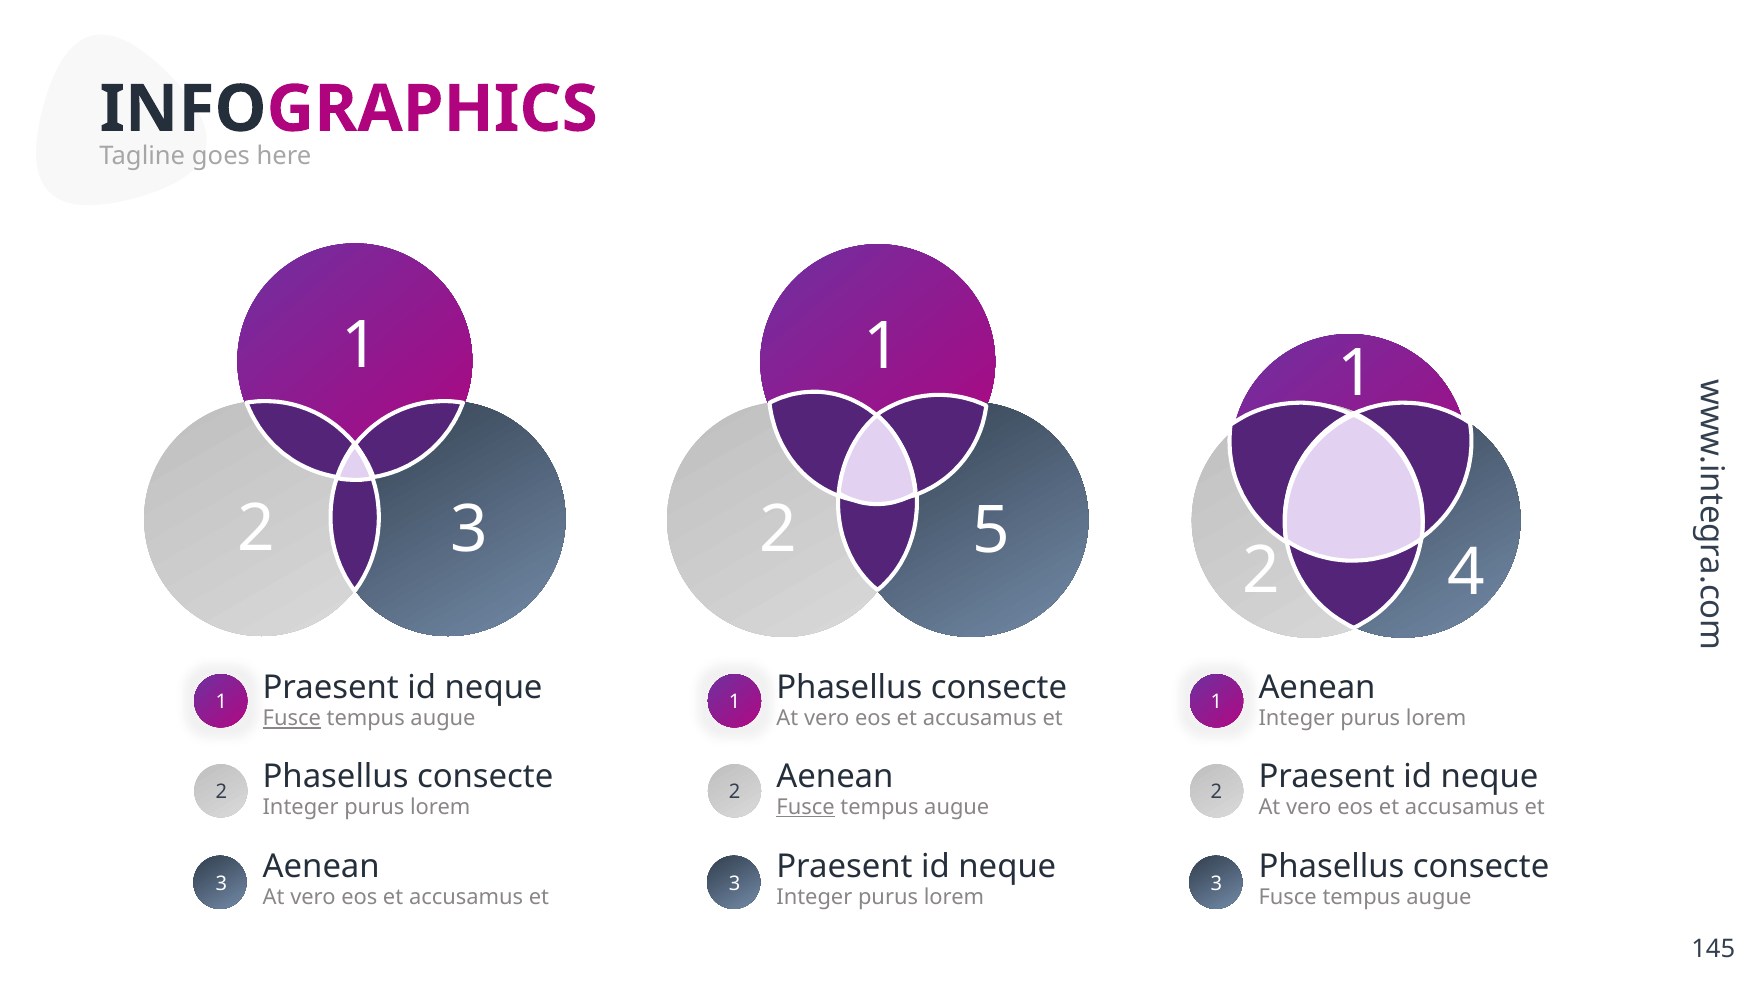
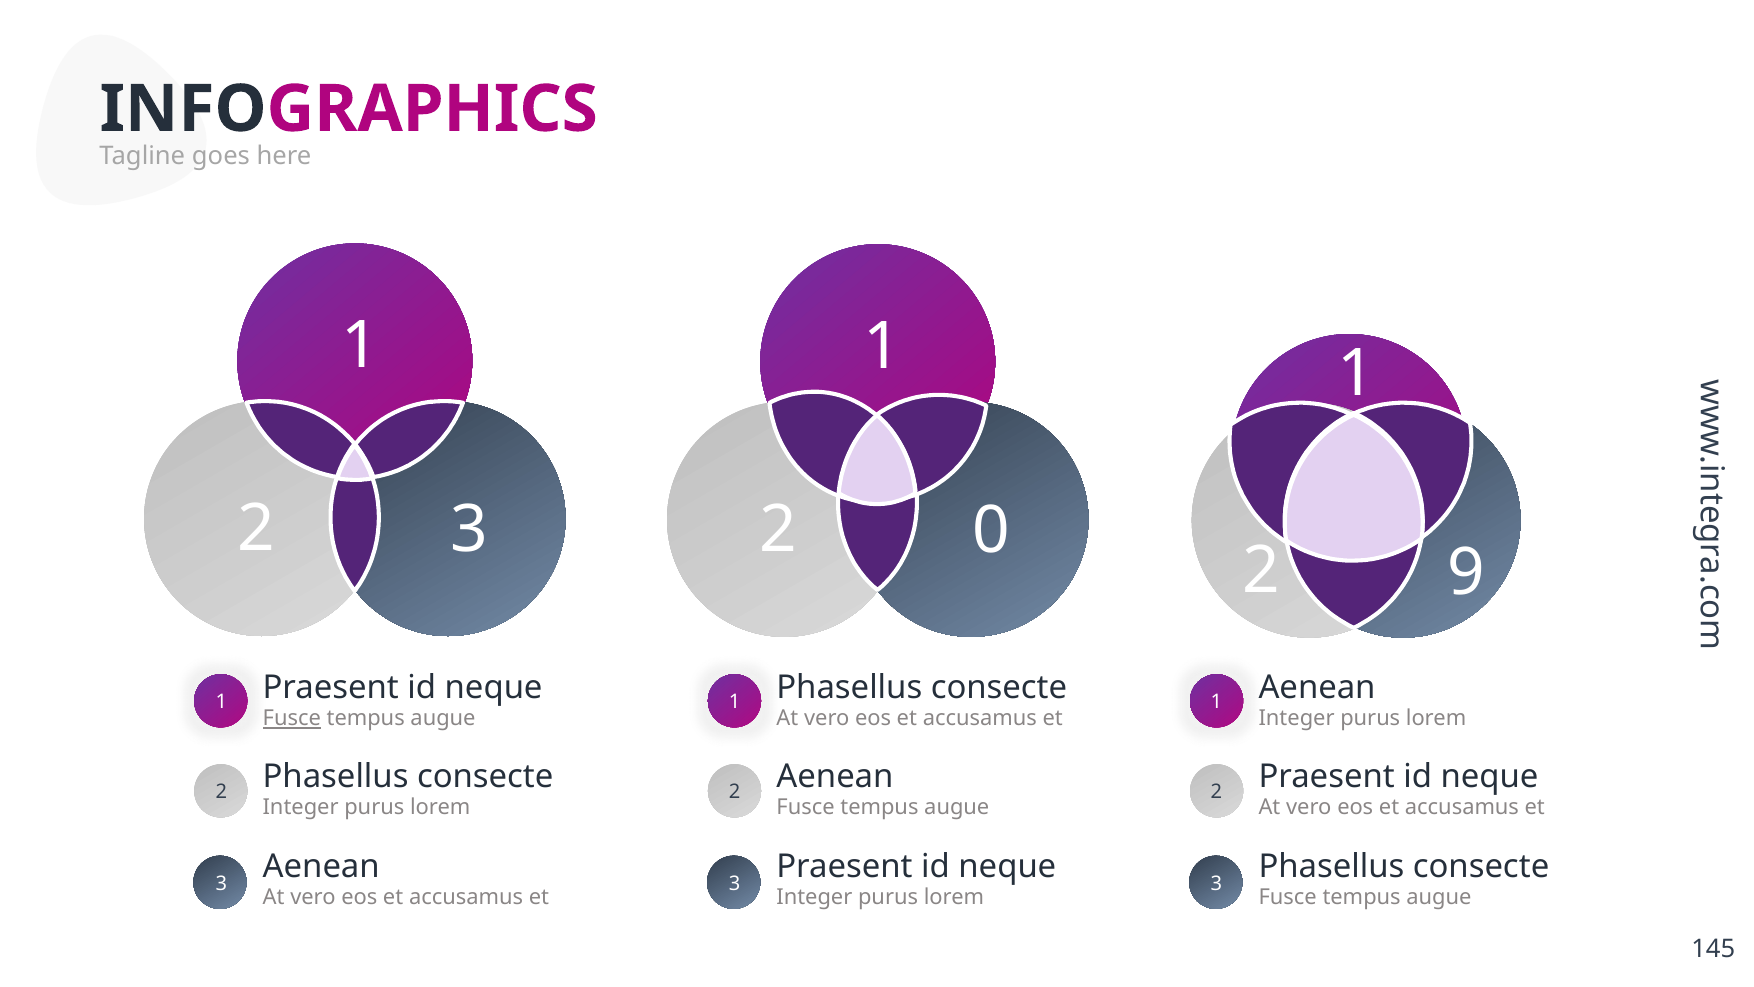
5: 5 -> 0
4: 4 -> 9
Fusce at (806, 807) underline: present -> none
